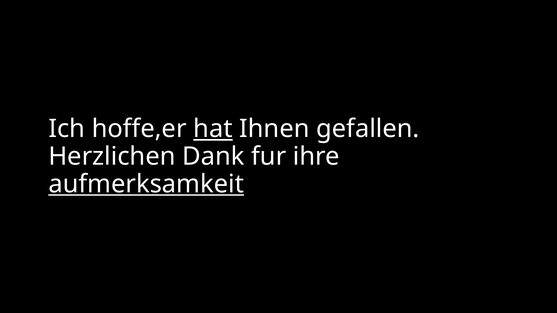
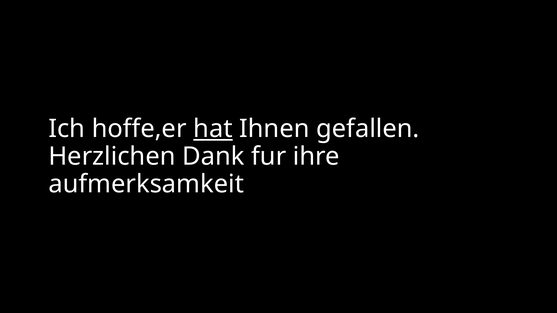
aufmerksamkeit underline: present -> none
